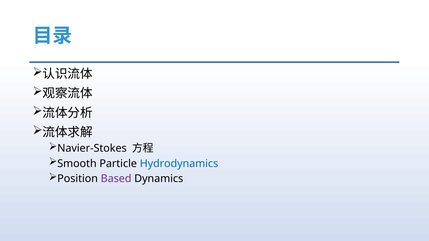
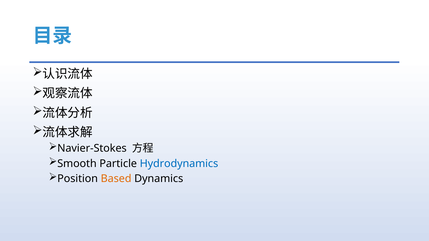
Based colour: purple -> orange
